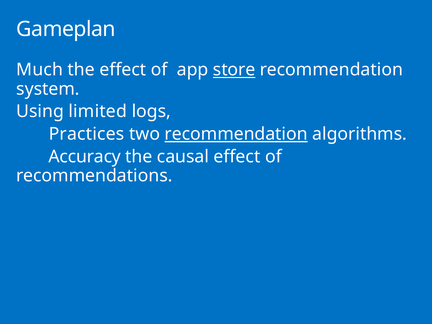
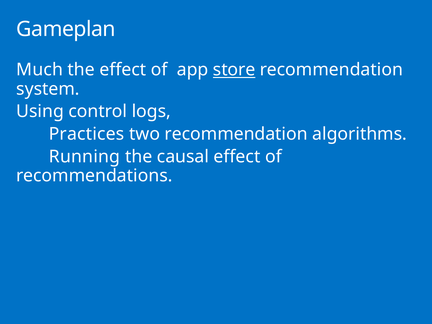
limited: limited -> control
recommendation at (236, 134) underline: present -> none
Accuracy: Accuracy -> Running
